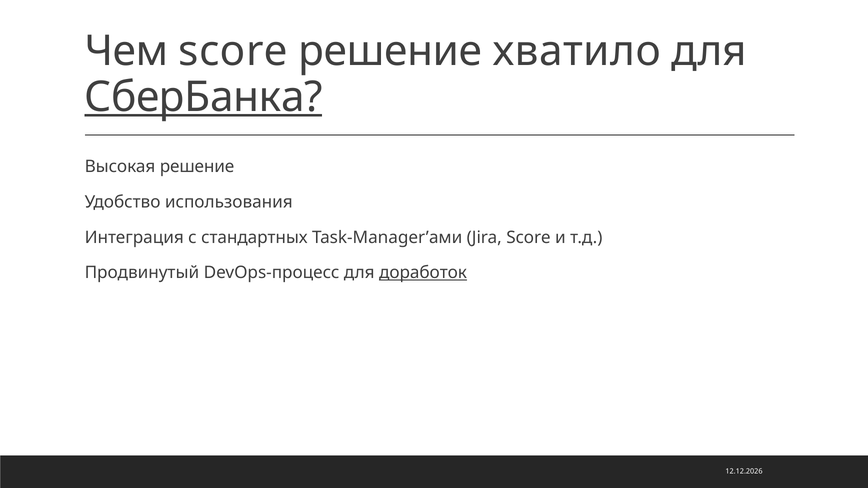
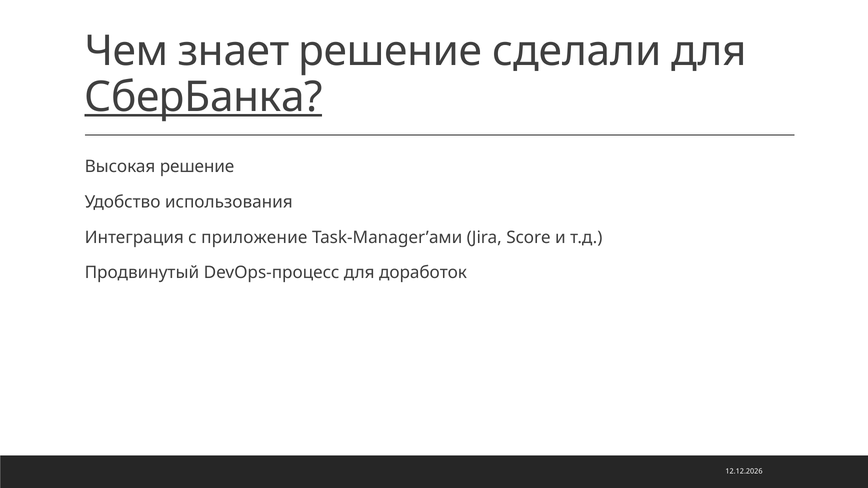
Чем score: score -> знает
хватило: хватило -> сделали
стандартных: стандартных -> приложение
доработок underline: present -> none
